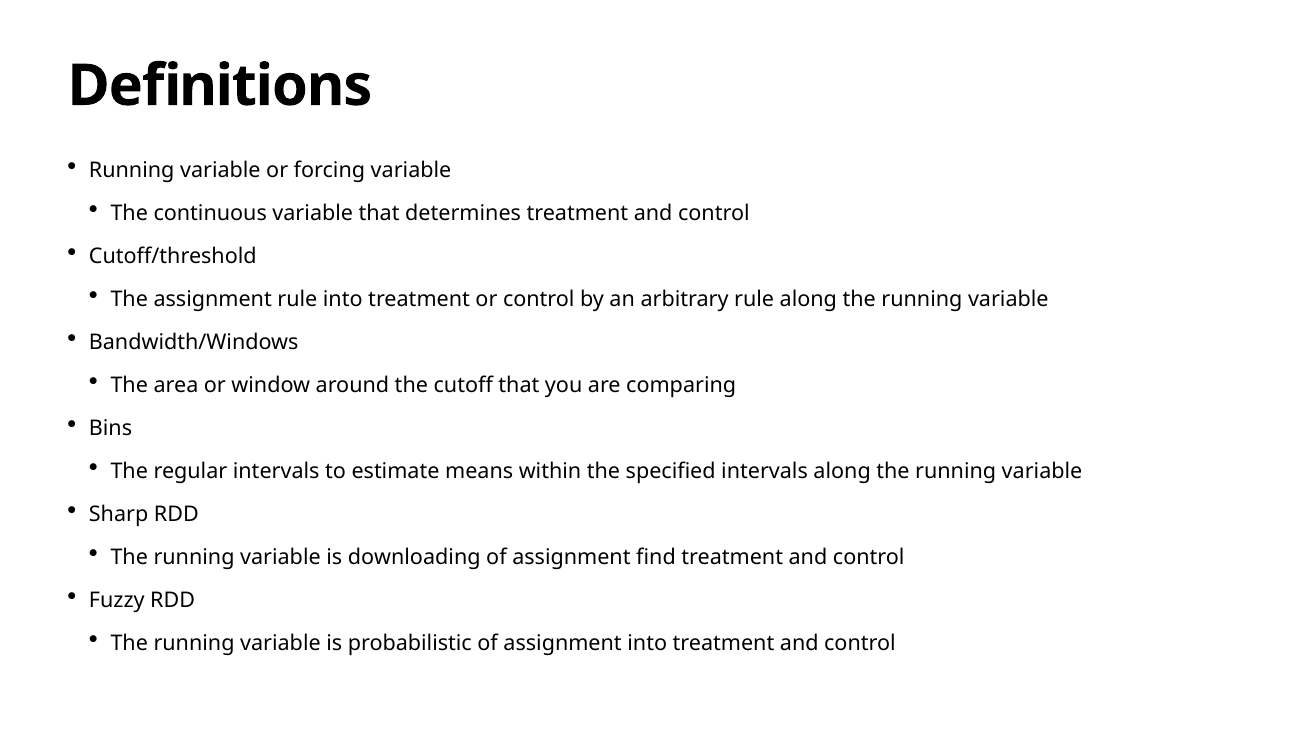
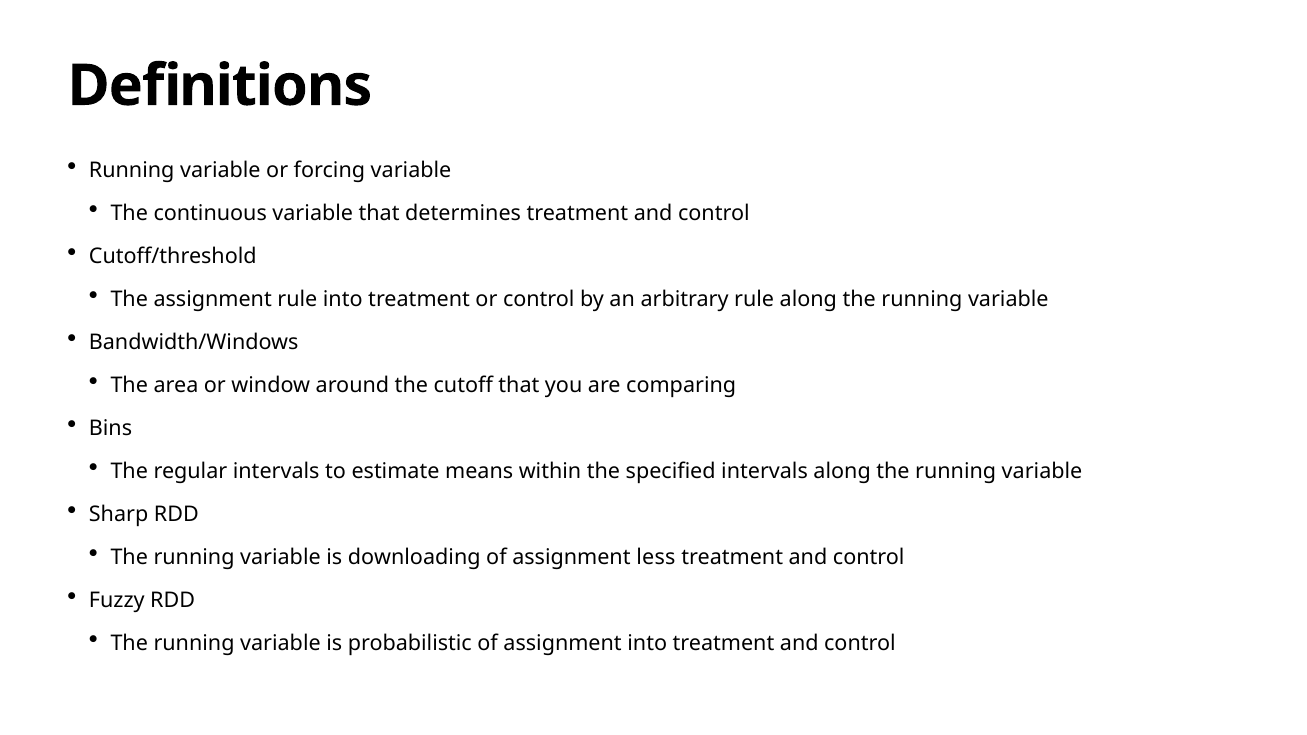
find: find -> less
